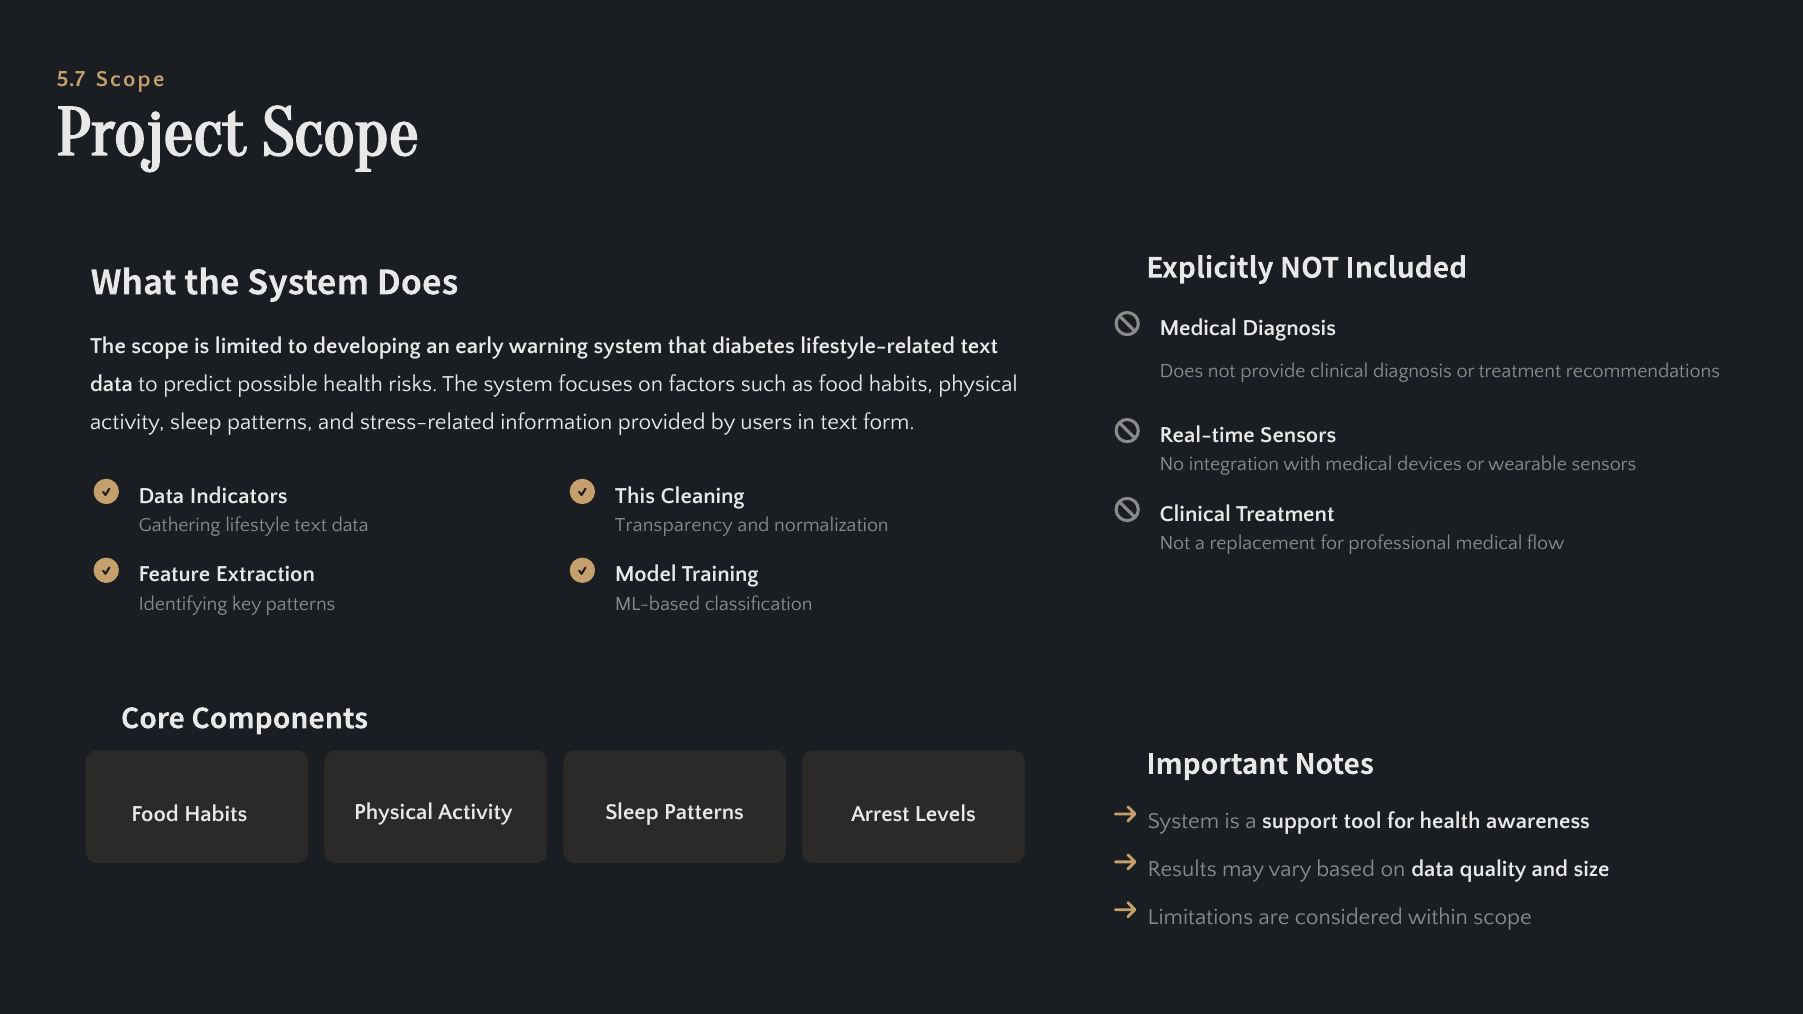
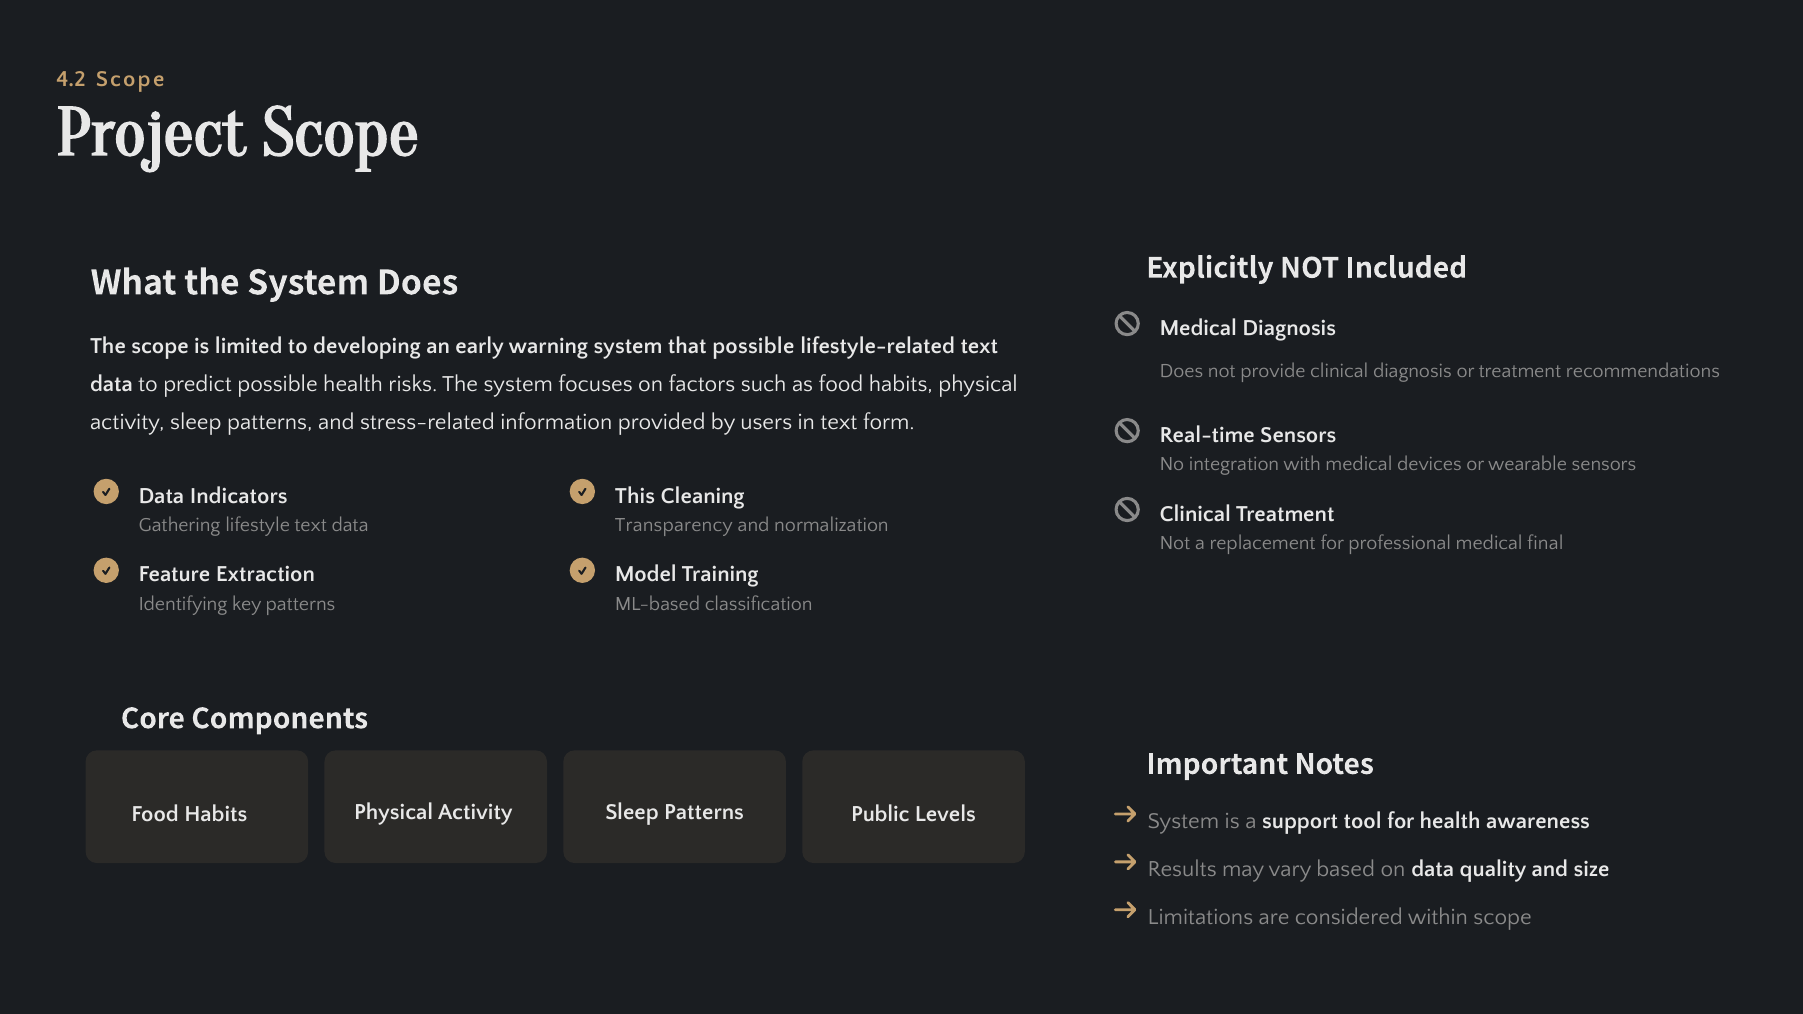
5.7: 5.7 -> 4.2
that diabetes: diabetes -> possible
flow: flow -> final
Arrest: Arrest -> Public
